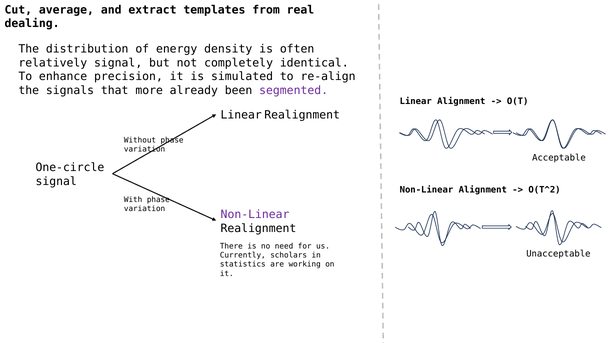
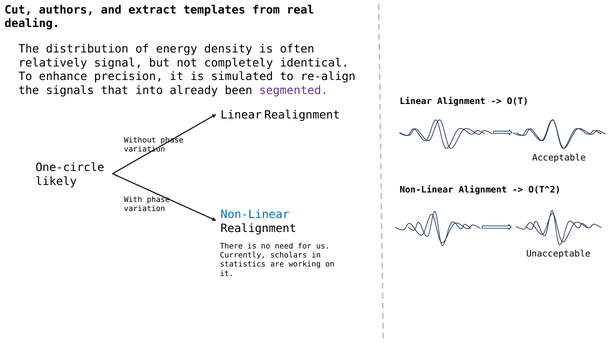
average: average -> authors
more: more -> into
signal at (56, 181): signal -> likely
Non-Linear at (255, 215) colour: purple -> blue
